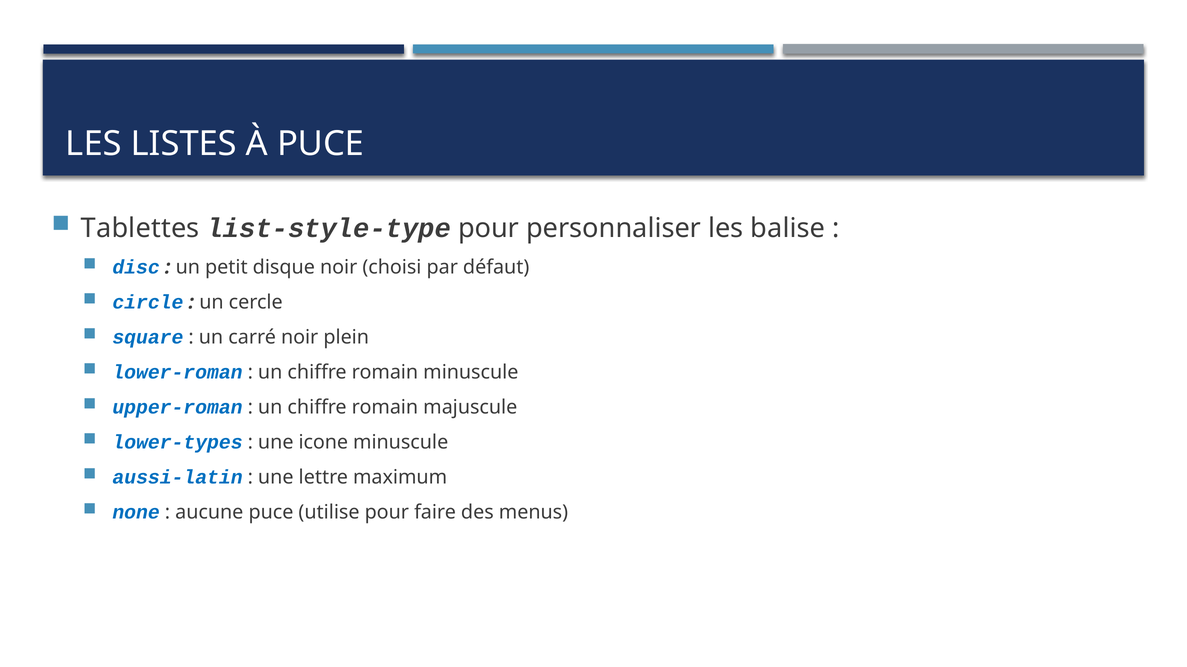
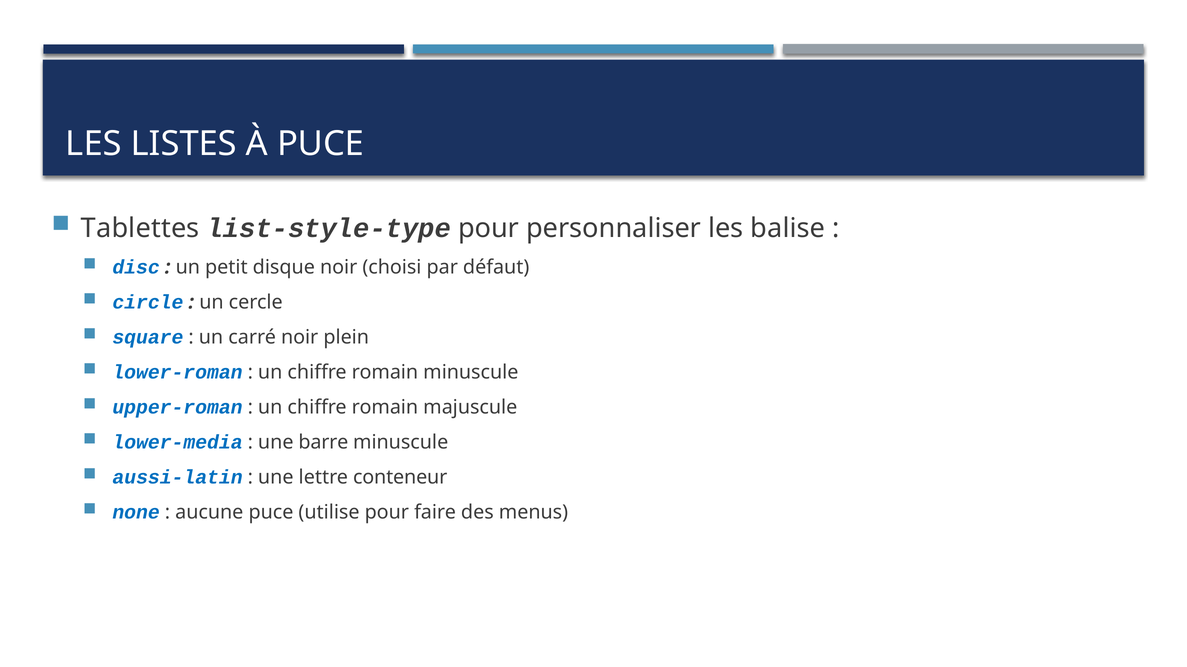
lower-types: lower-types -> lower-media
icone: icone -> barre
maximum: maximum -> conteneur
